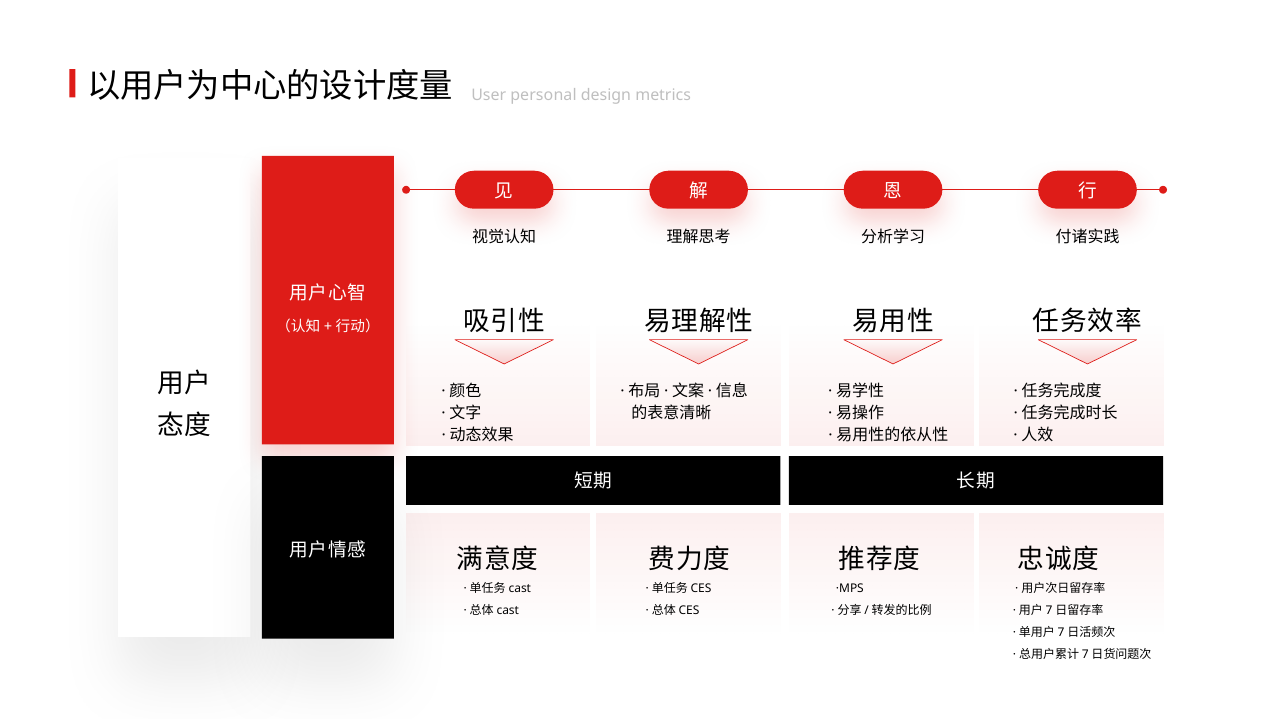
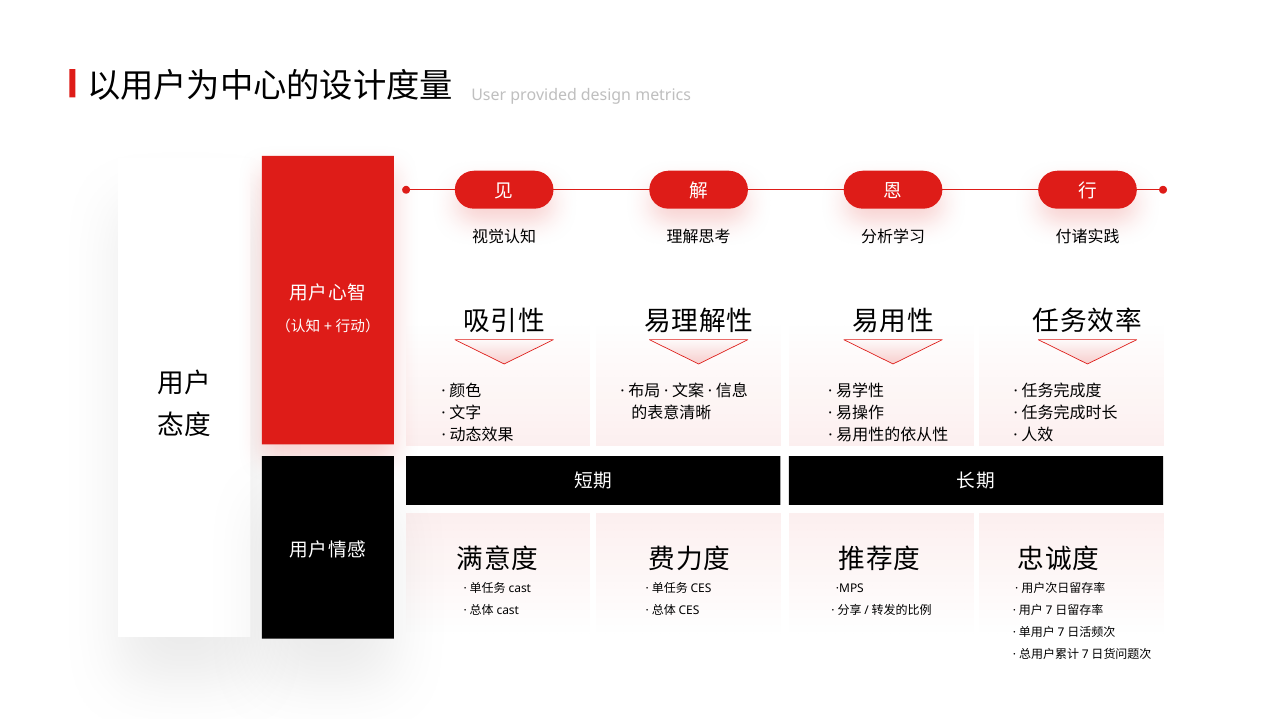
personal: personal -> provided
